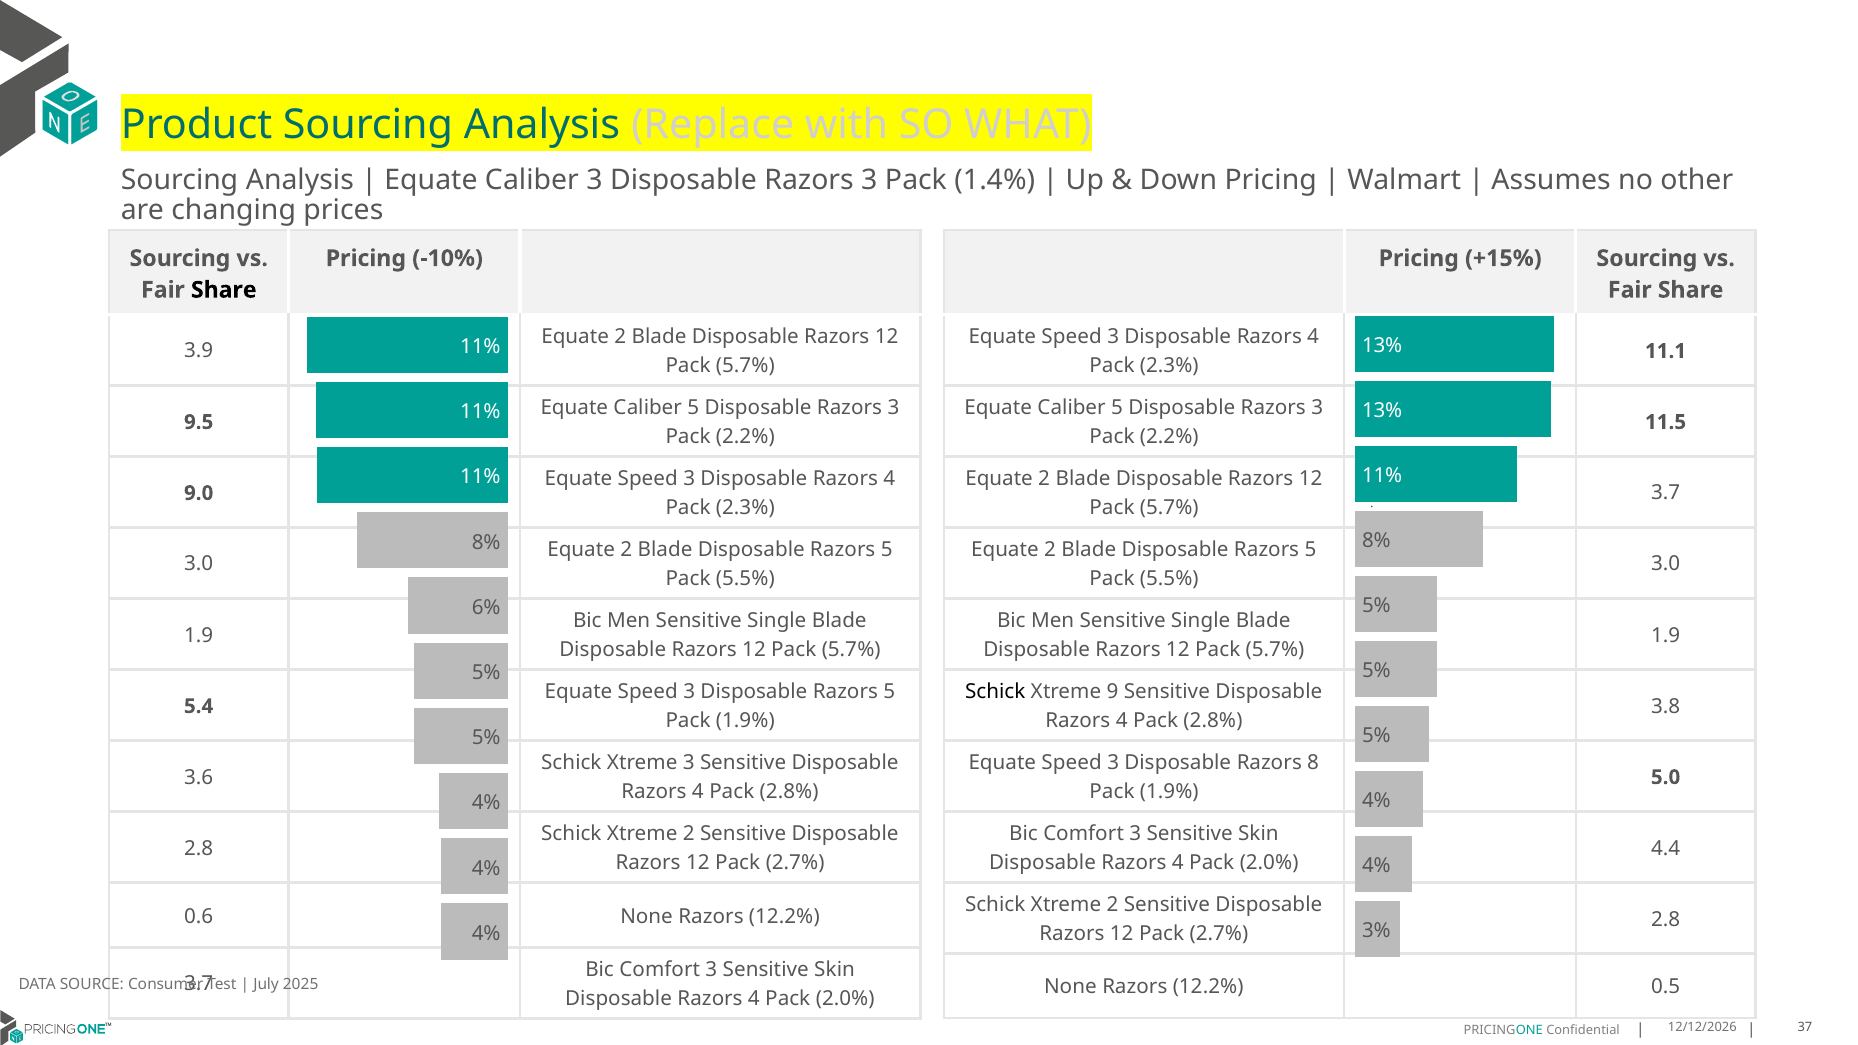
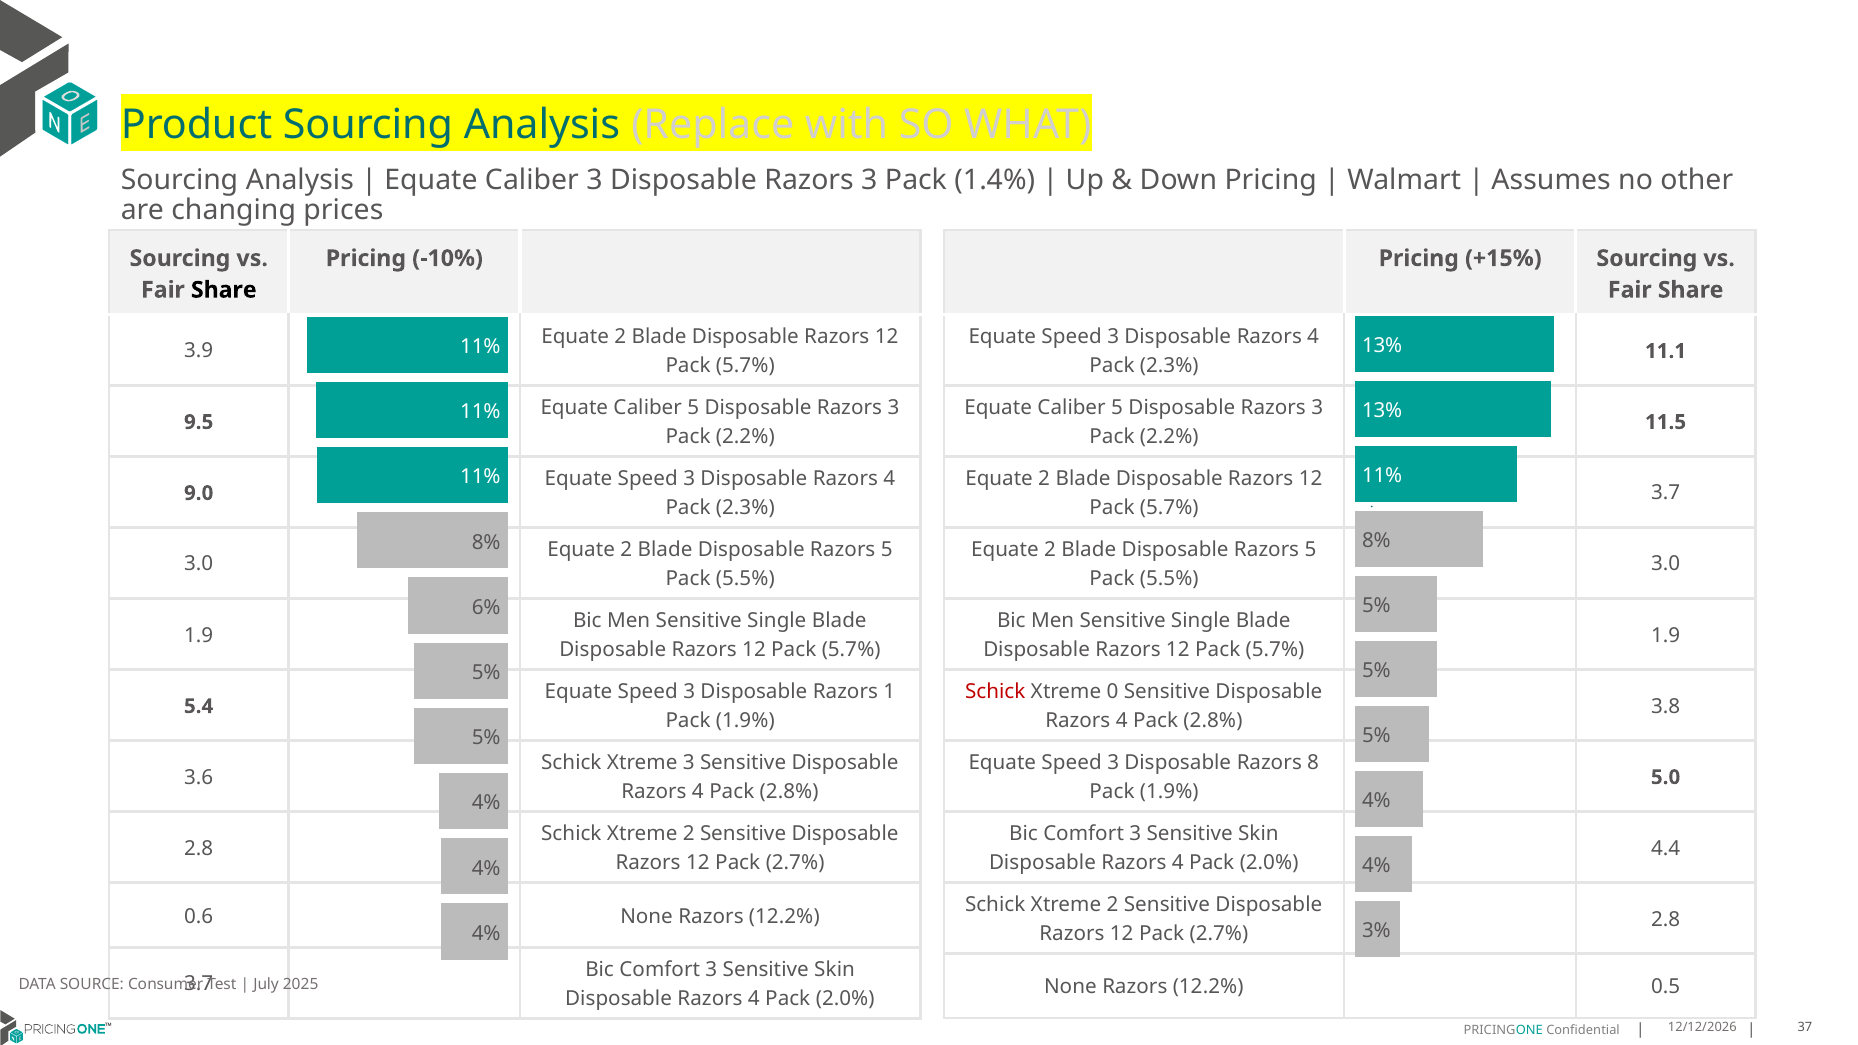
3 Disposable Razors 5: 5 -> 1
Schick at (995, 692) colour: black -> red
9: 9 -> 0
